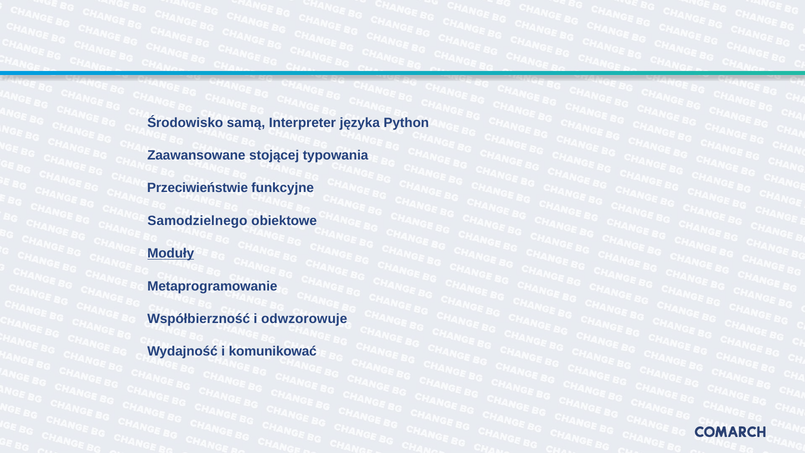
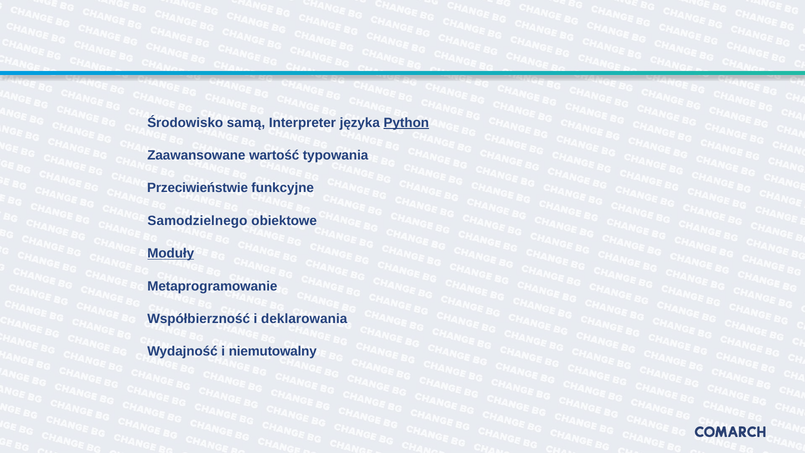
Python underline: none -> present
stojącej: stojącej -> wartość
odwzorowuje: odwzorowuje -> deklarowania
komunikować: komunikować -> niemutowalny
